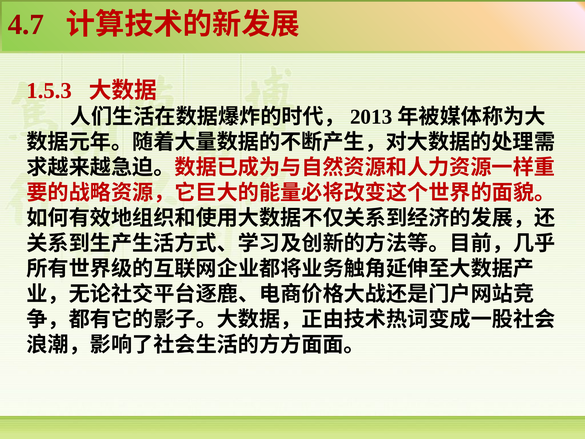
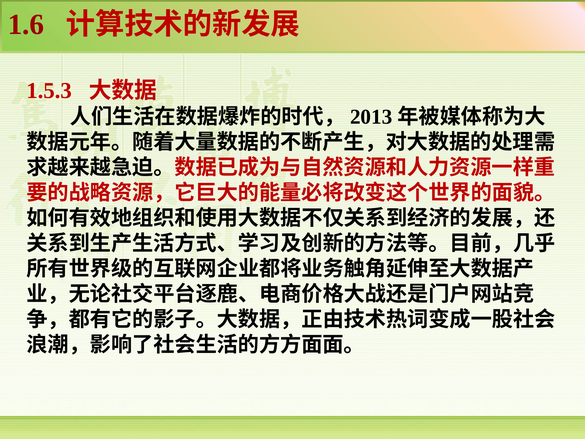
4.7: 4.7 -> 1.6
